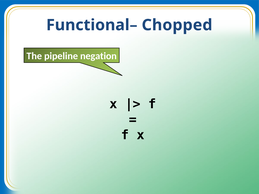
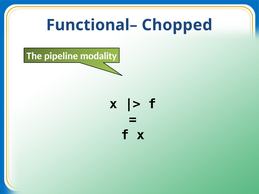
negation: negation -> modality
